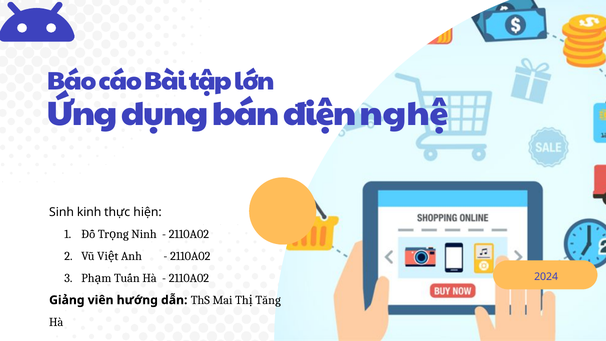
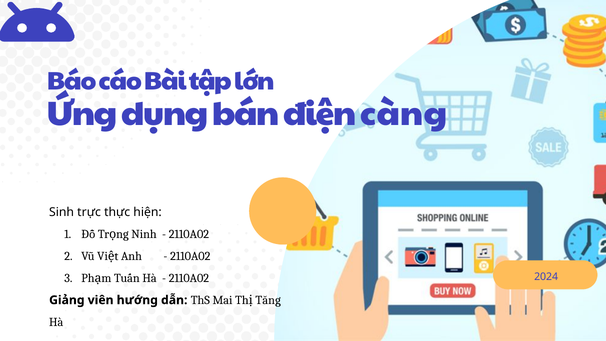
nghệ: nghệ -> càng
kinh: kinh -> trực
